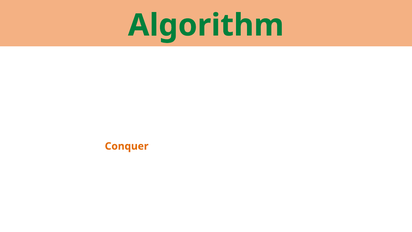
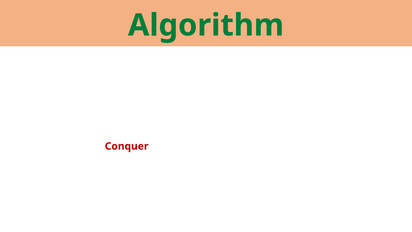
Conquer colour: orange -> red
